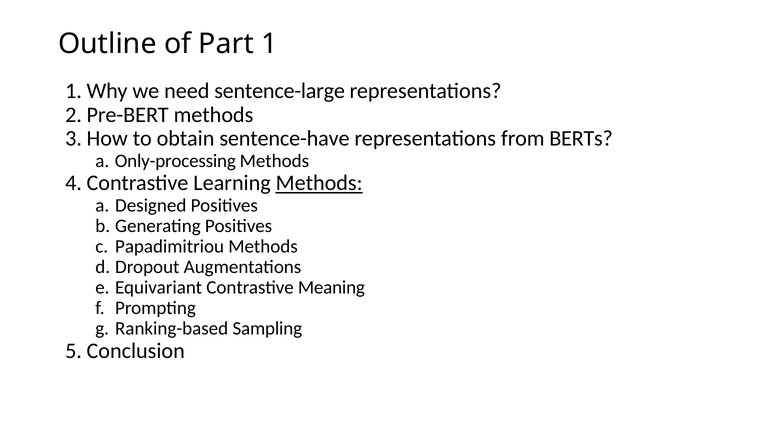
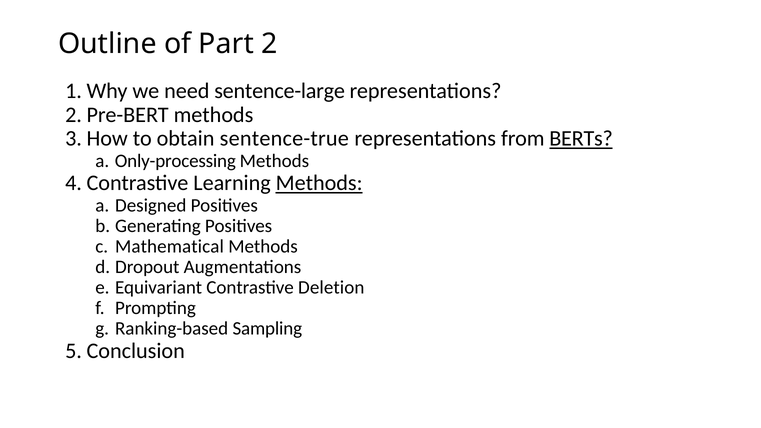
1: 1 -> 2
sentence-have: sentence-have -> sentence-true
BERTs underline: none -> present
Papadimitriou: Papadimitriou -> Mathematical
Meaning: Meaning -> Deletion
